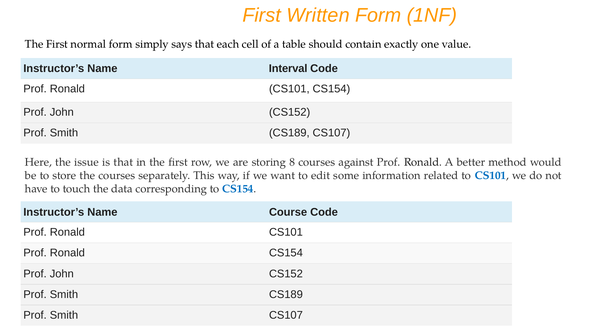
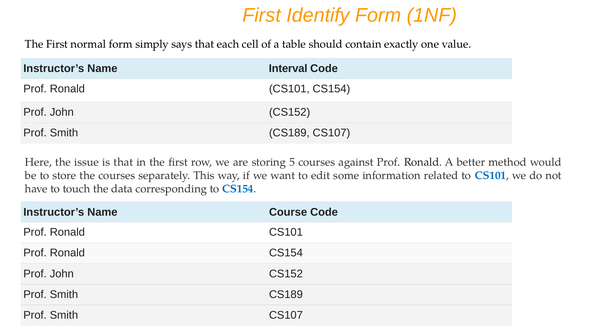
Written: Written -> Identify
8: 8 -> 5
